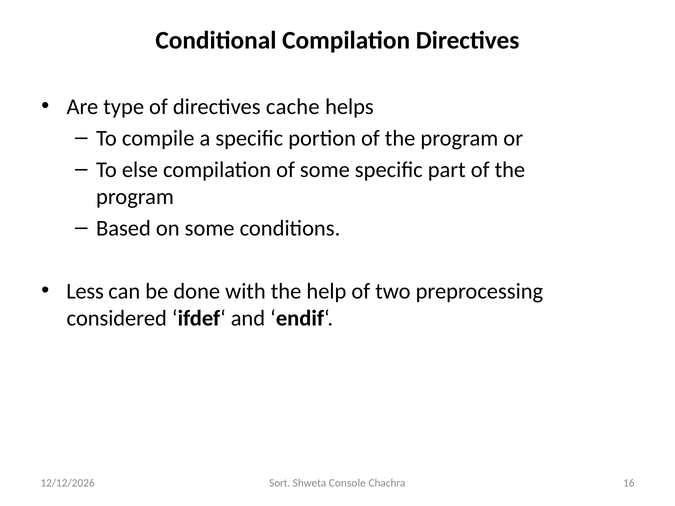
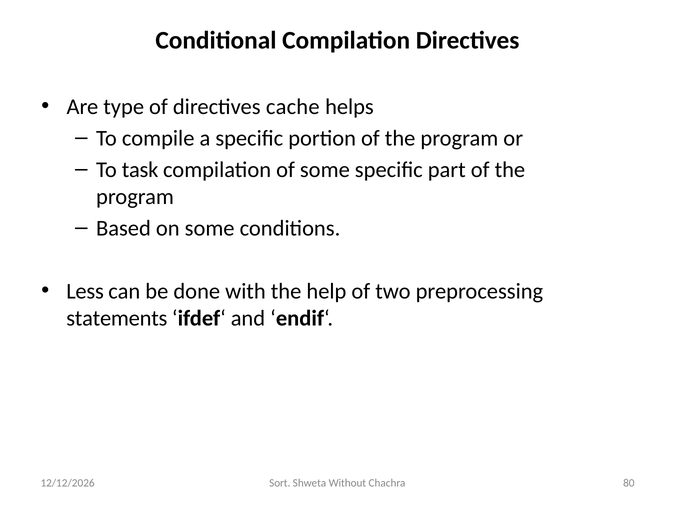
else: else -> task
considered: considered -> statements
Console: Console -> Without
16: 16 -> 80
